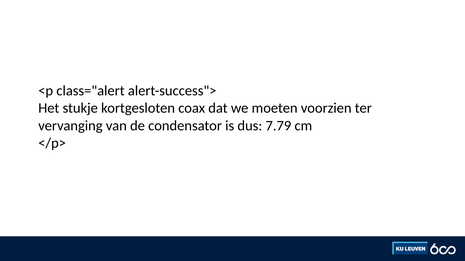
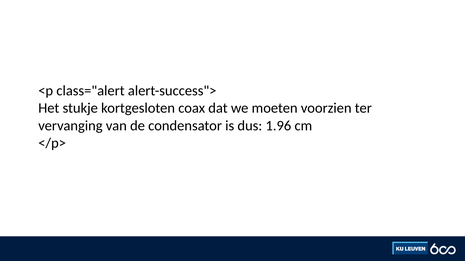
7.79: 7.79 -> 1.96
